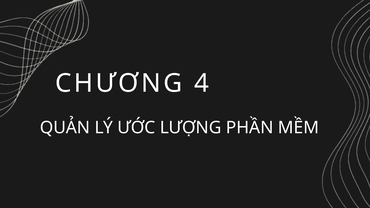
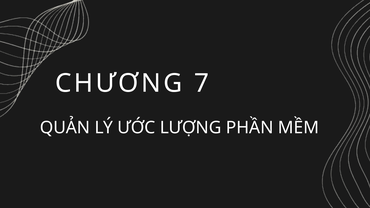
4: 4 -> 7
